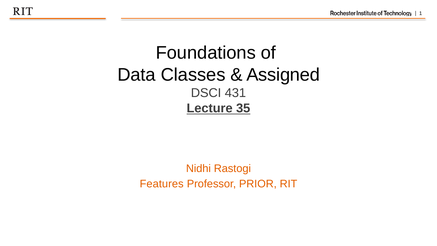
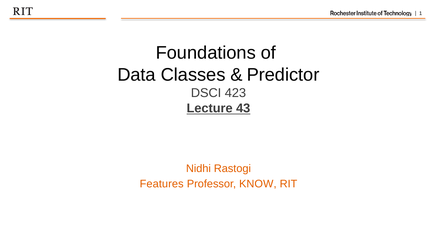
Assigned: Assigned -> Predictor
431: 431 -> 423
35: 35 -> 43
PRIOR: PRIOR -> KNOW
